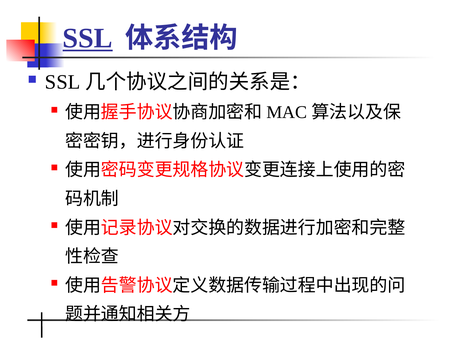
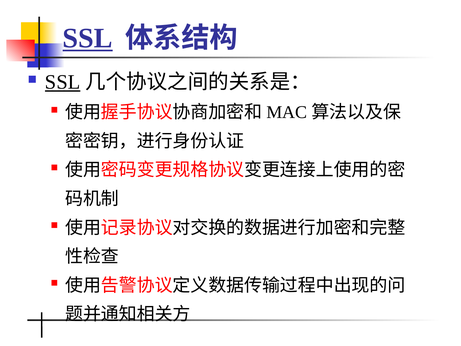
SSL at (63, 82) underline: none -> present
